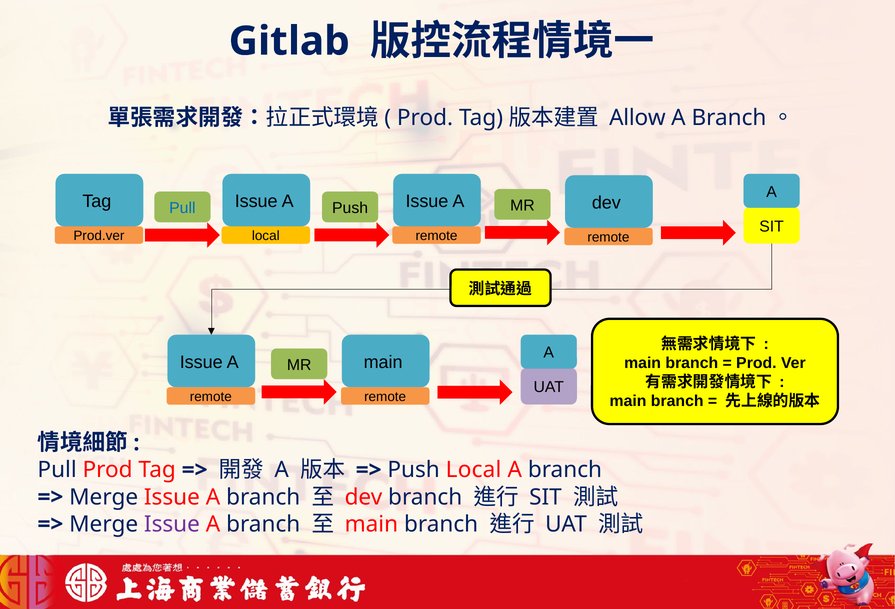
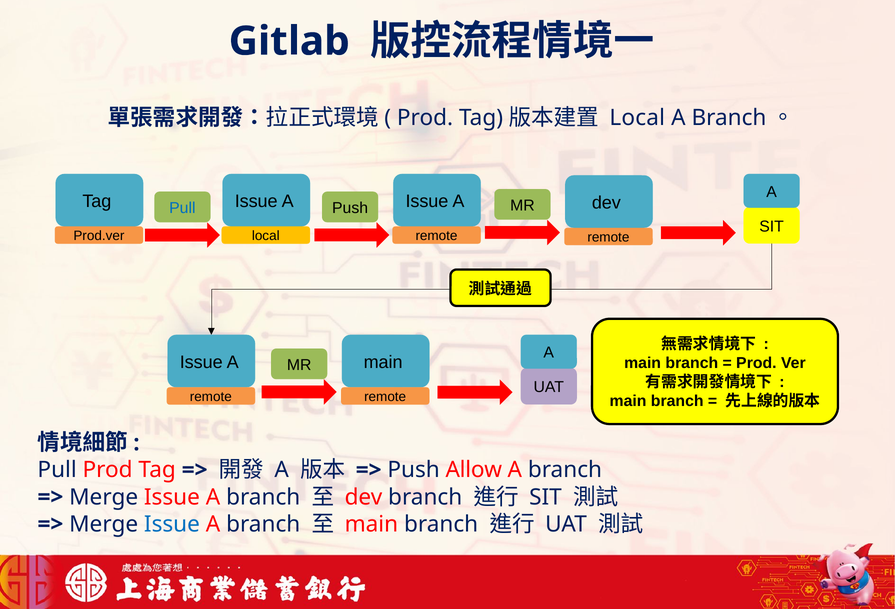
Allow at (637, 118): Allow -> Local
Push Local: Local -> Allow
Issue at (172, 524) colour: purple -> blue
